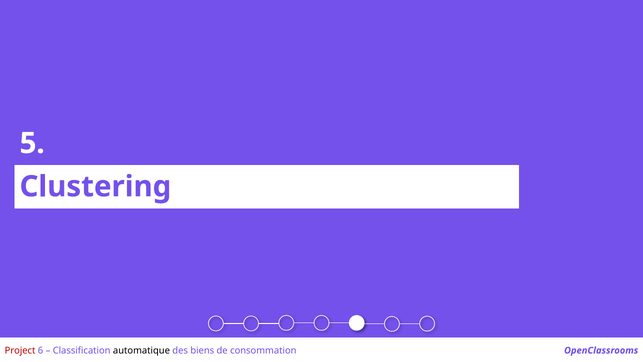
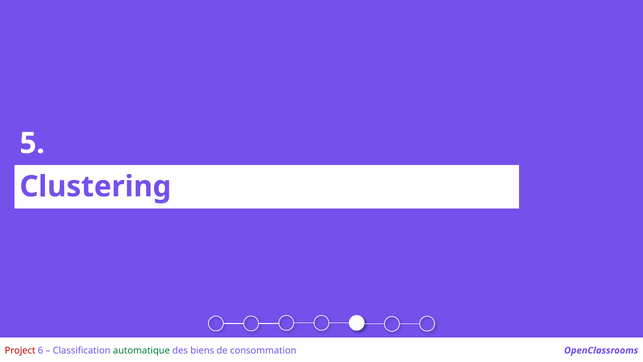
automatique colour: black -> green
